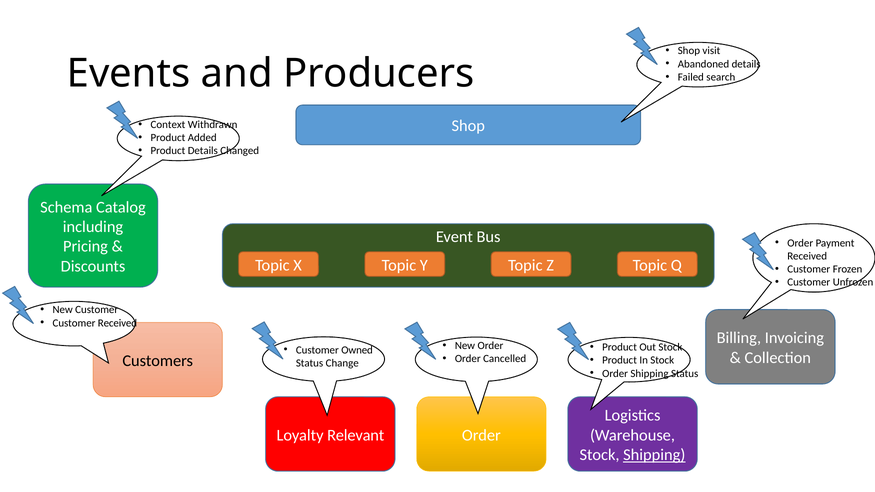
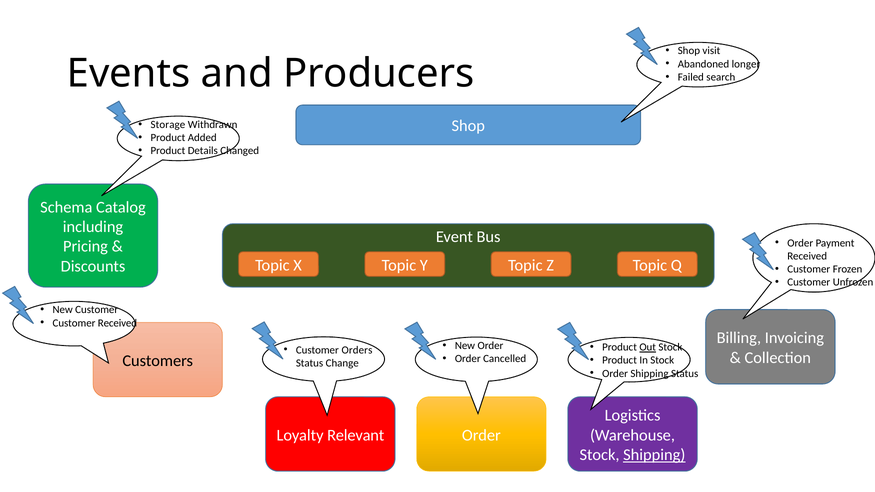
Abandoned details: details -> longer
Context: Context -> Storage
Out underline: none -> present
Owned: Owned -> Orders
